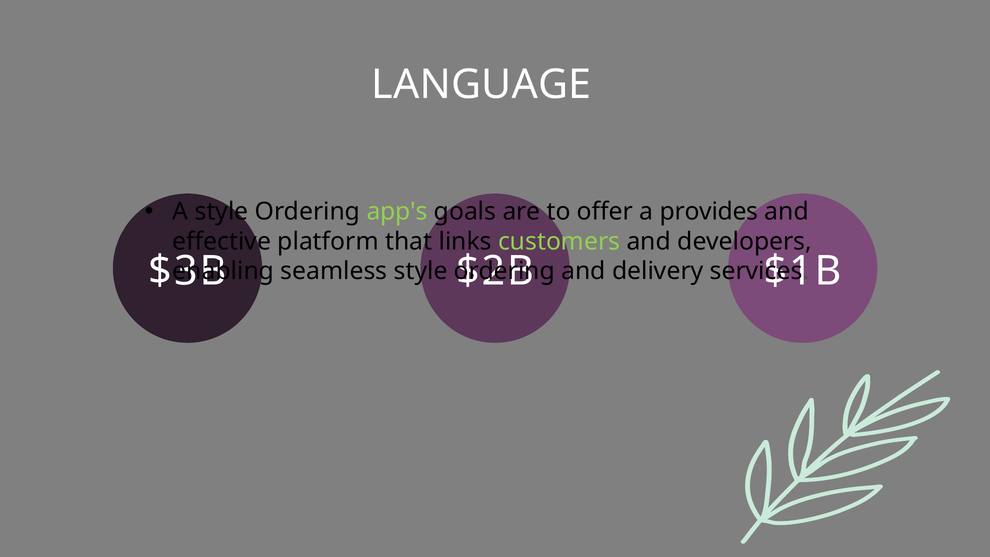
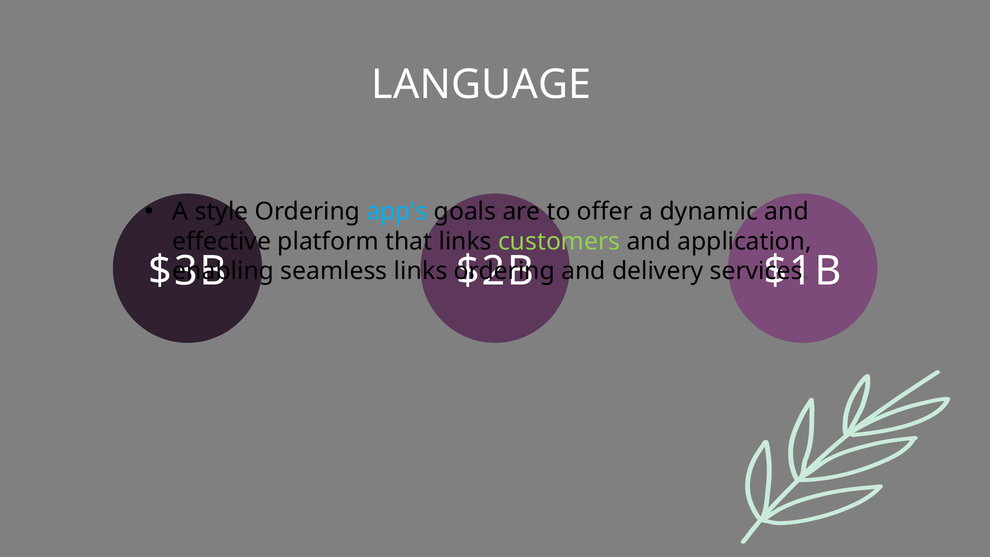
app's colour: light green -> light blue
provides: provides -> dynamic
developers: developers -> application
seamless style: style -> links
